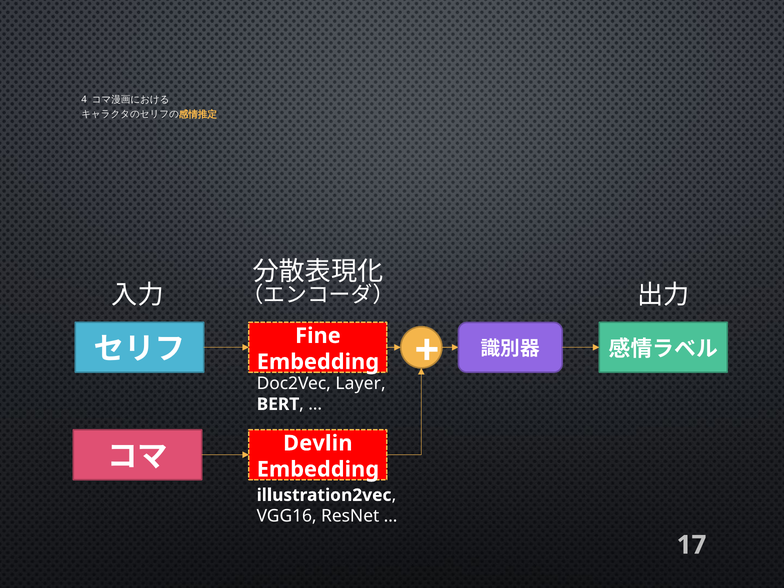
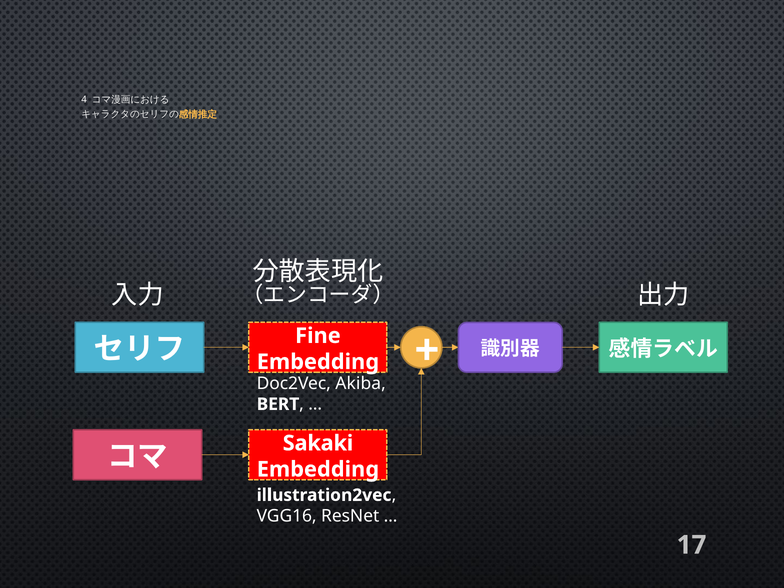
Layer: Layer -> Akiba
Devlin: Devlin -> Sakaki
